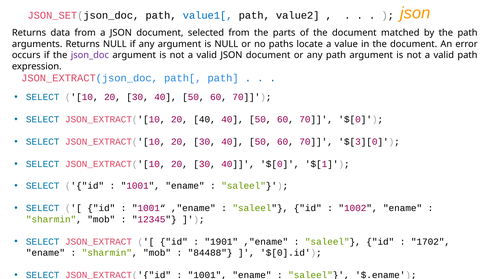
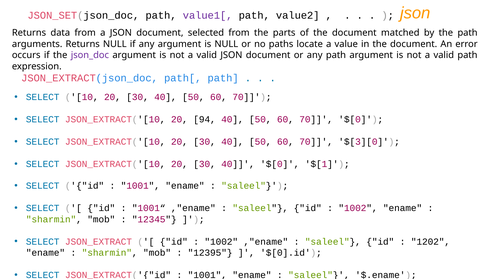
value1[ colour: blue -> purple
20 40: 40 -> 94
1901 at (221, 242): 1901 -> 1002
1702: 1702 -> 1202
84488: 84488 -> 12395
